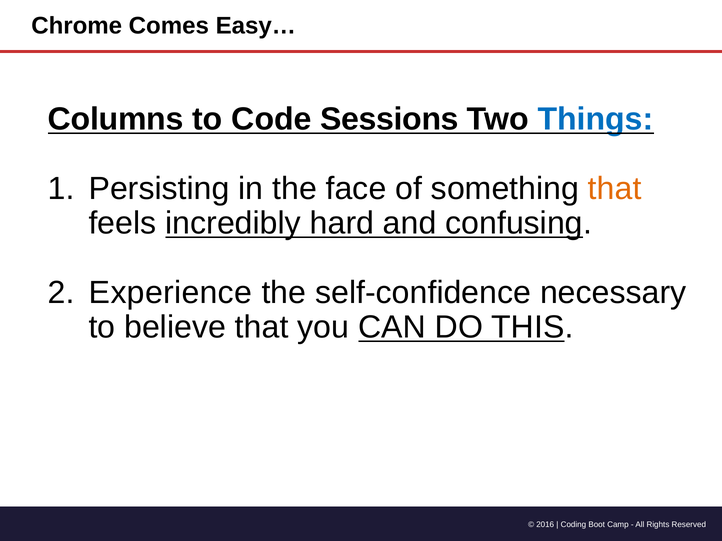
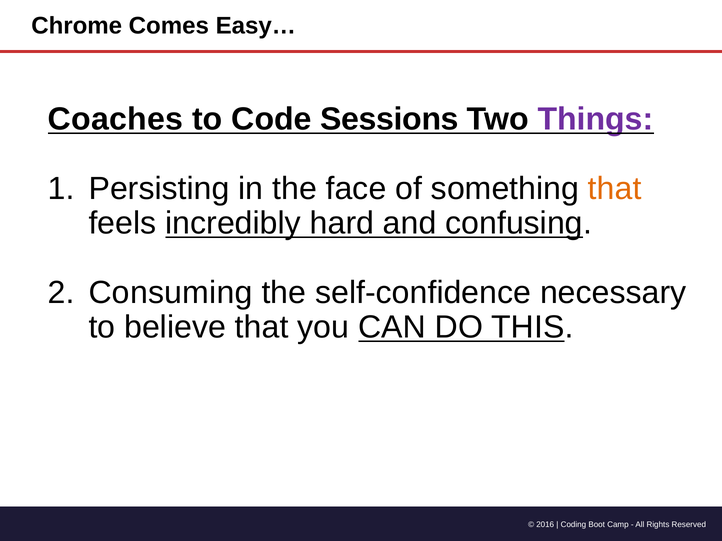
Columns: Columns -> Coaches
Things colour: blue -> purple
Experience: Experience -> Consuming
